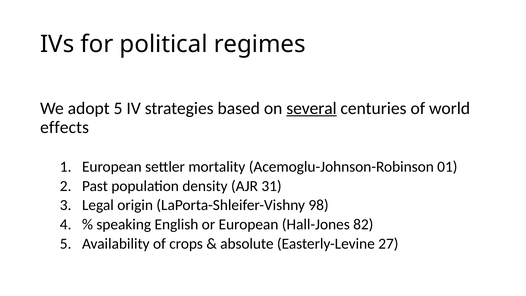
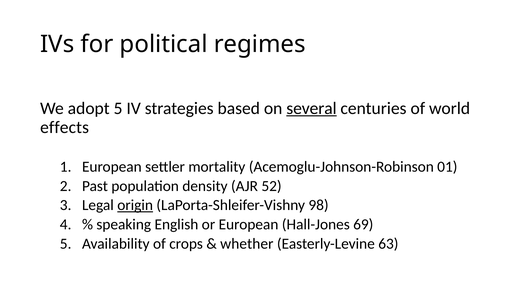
31: 31 -> 52
origin underline: none -> present
82: 82 -> 69
absolute: absolute -> whether
27: 27 -> 63
